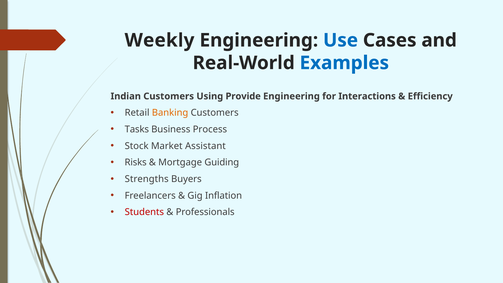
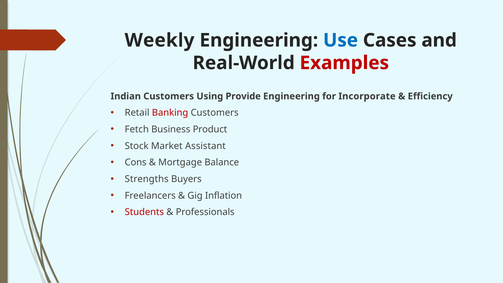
Examples colour: blue -> red
Interactions: Interactions -> Incorporate
Banking colour: orange -> red
Tasks: Tasks -> Fetch
Process: Process -> Product
Risks: Risks -> Cons
Guiding: Guiding -> Balance
